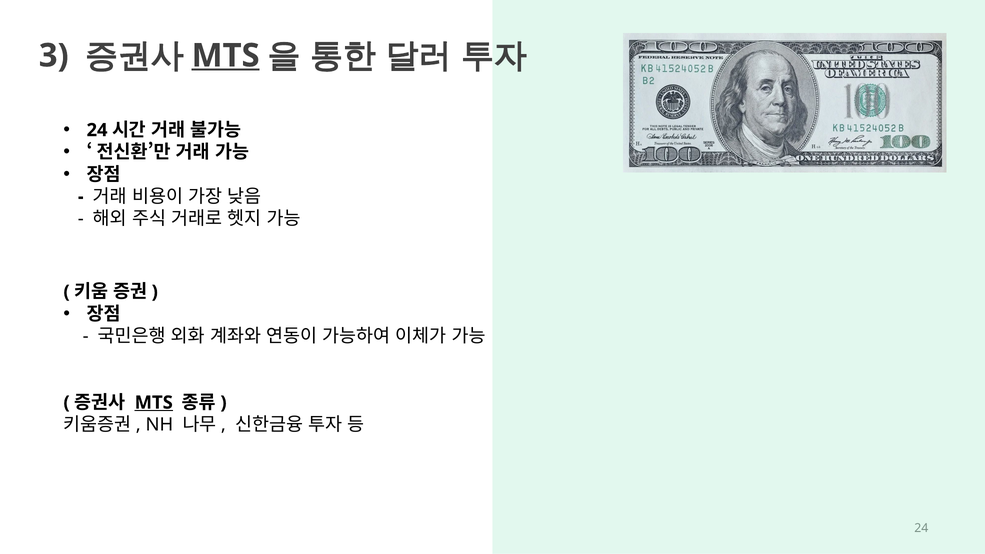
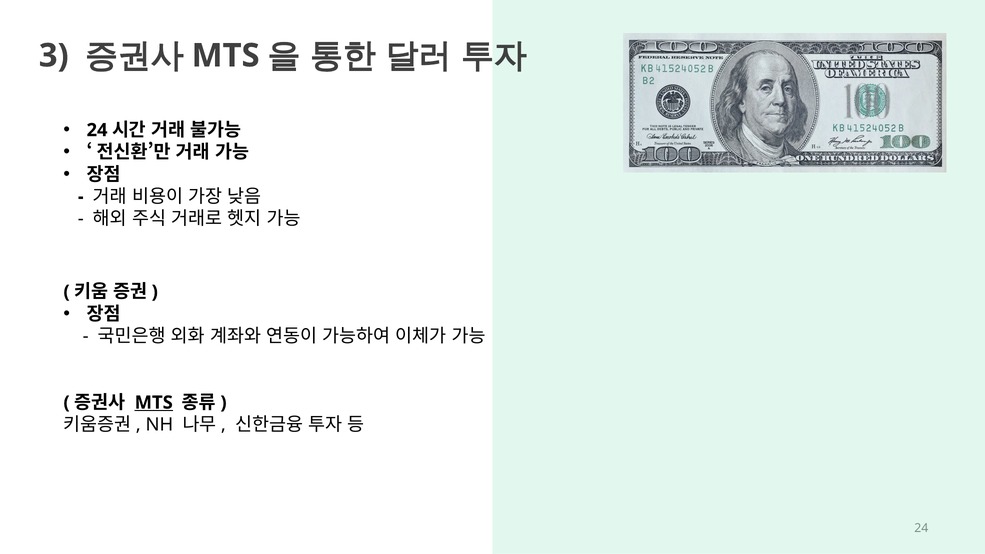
MTS at (226, 56) underline: present -> none
